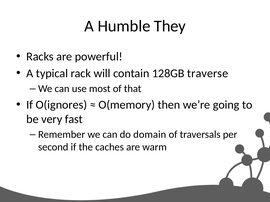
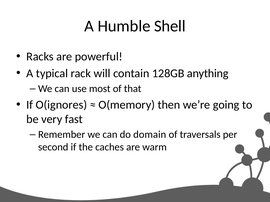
They: They -> Shell
traverse: traverse -> anything
